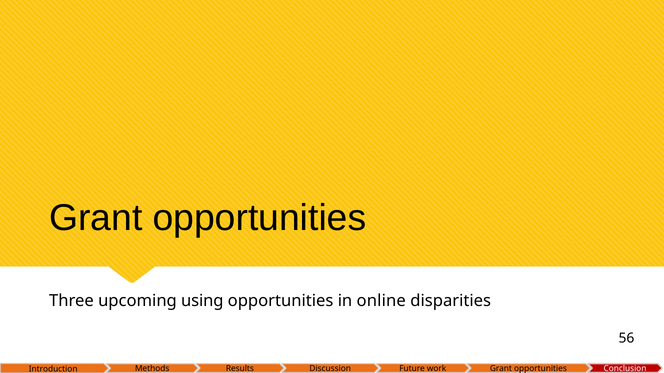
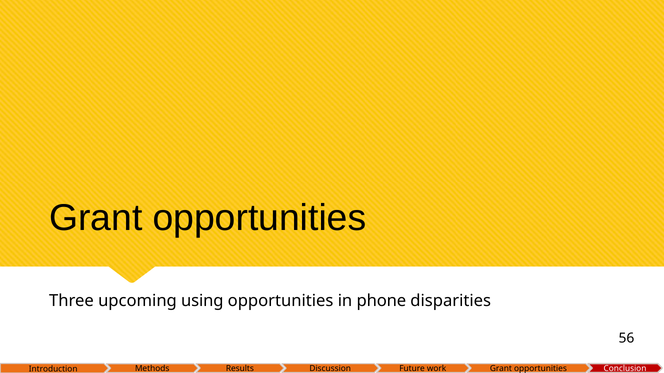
online: online -> phone
